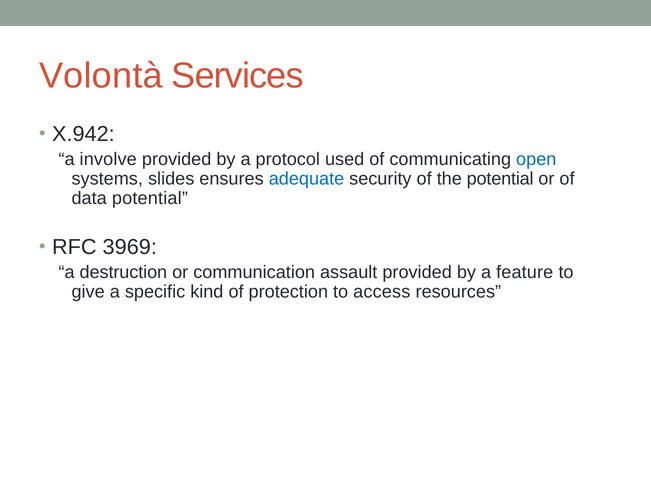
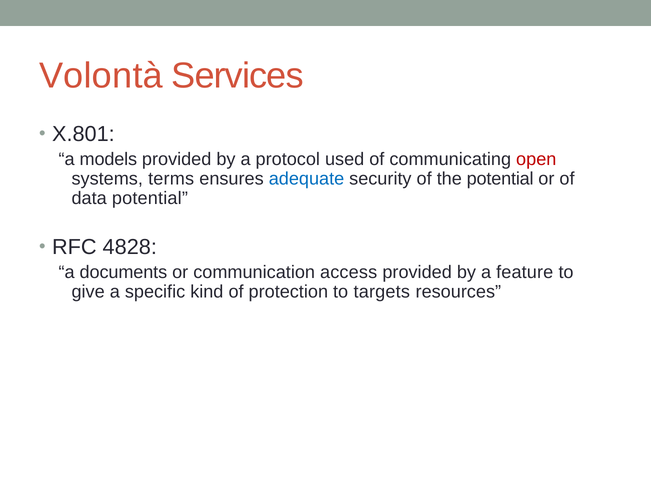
X.942: X.942 -> X.801
involve: involve -> models
open colour: blue -> red
slides: slides -> terms
3969: 3969 -> 4828
destruction: destruction -> documents
assault: assault -> access
access: access -> targets
